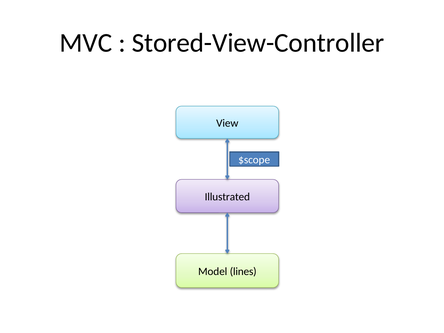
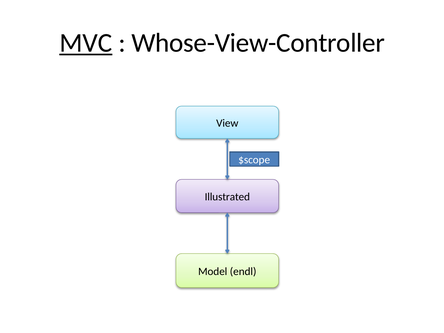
MVC underline: none -> present
Stored-View-Controller: Stored-View-Controller -> Whose-View-Controller
lines: lines -> endl
